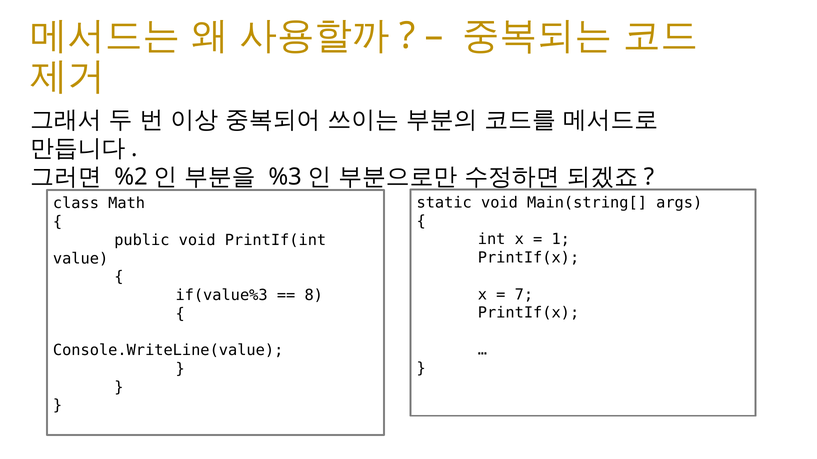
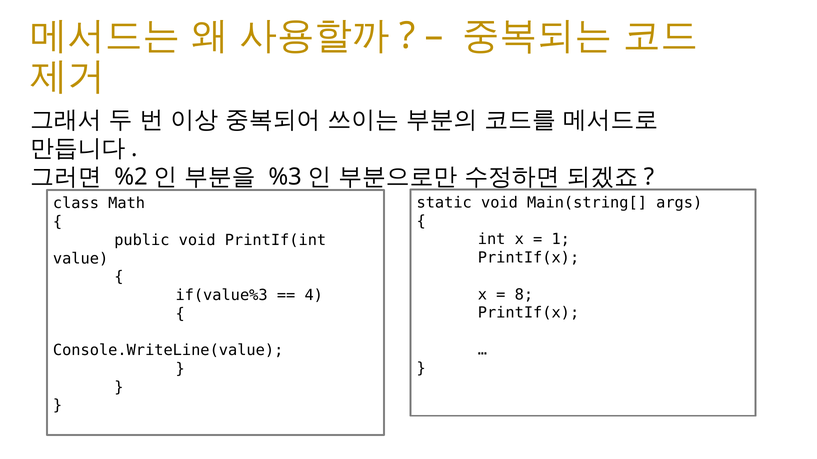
7: 7 -> 8
8: 8 -> 4
